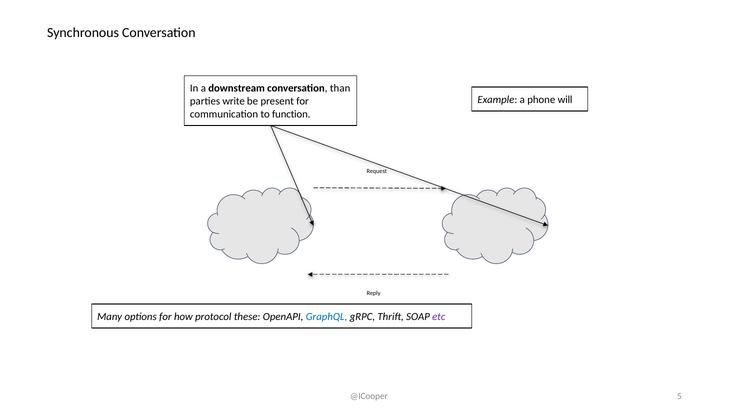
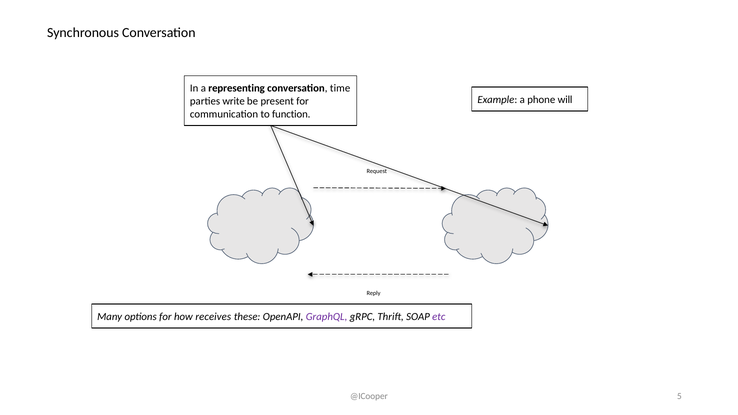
downstream: downstream -> representing
than: than -> time
protocol: protocol -> receives
GraphQL colour: blue -> purple
